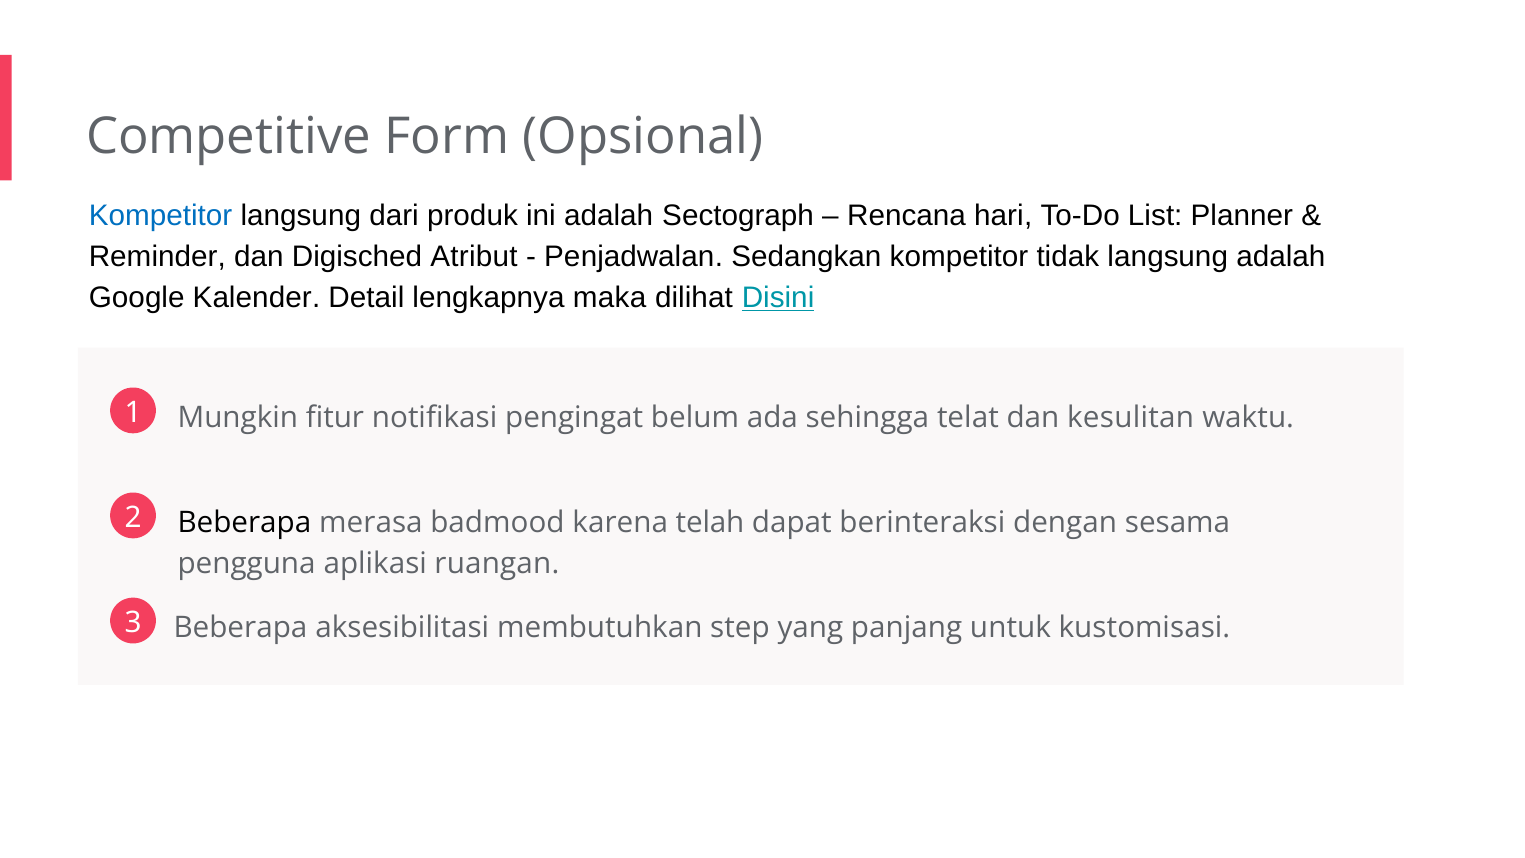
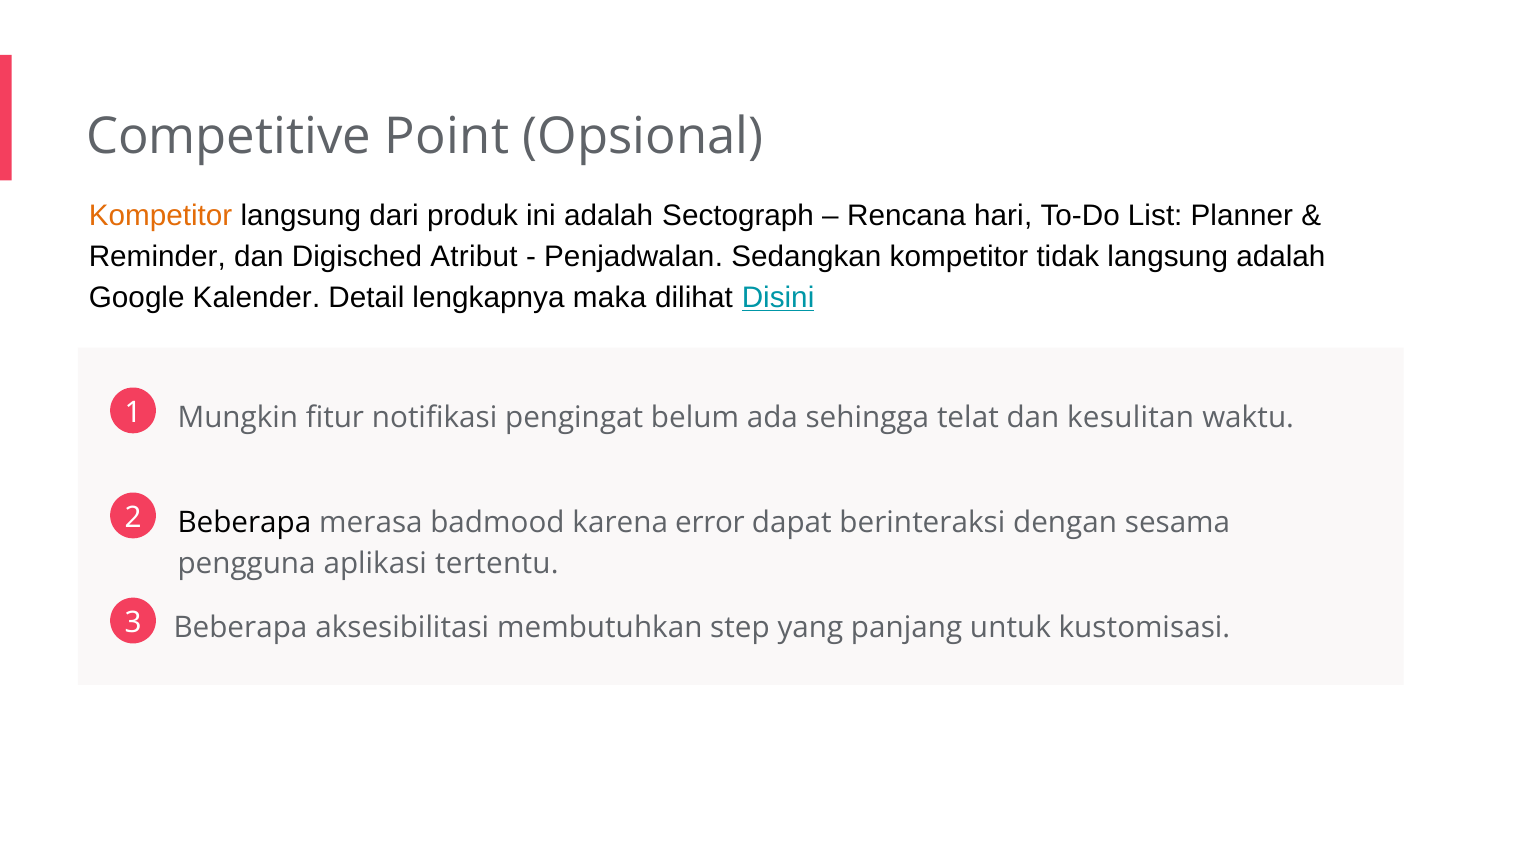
Form: Form -> Point
Kompetitor at (161, 216) colour: blue -> orange
telah: telah -> error
ruangan: ruangan -> tertentu
